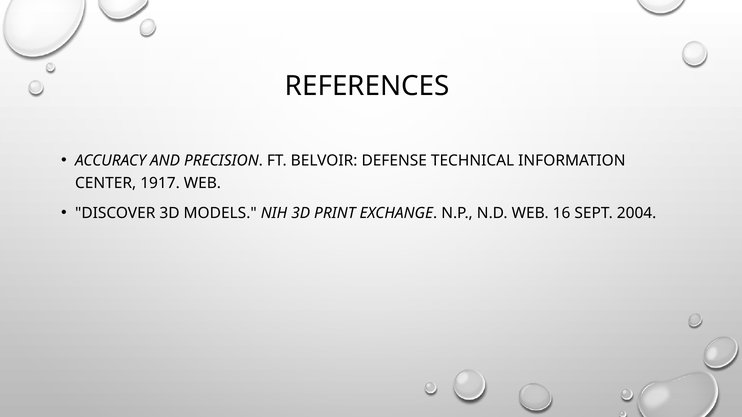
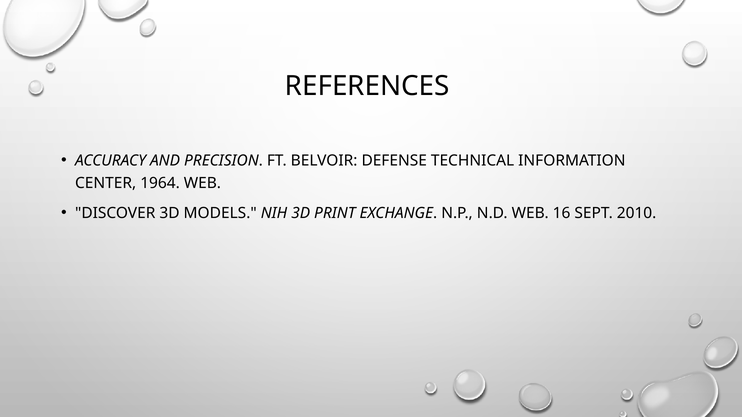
1917: 1917 -> 1964
2004: 2004 -> 2010
